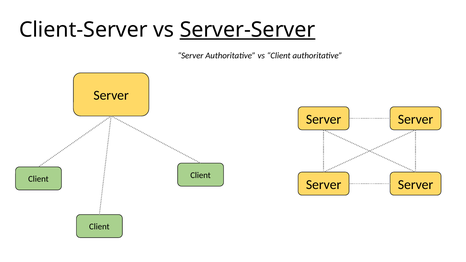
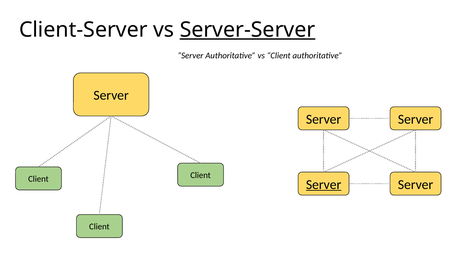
Server at (324, 185) underline: none -> present
